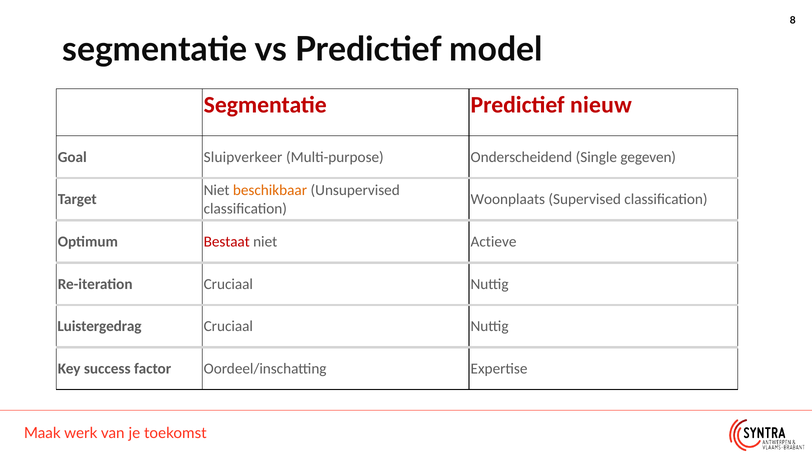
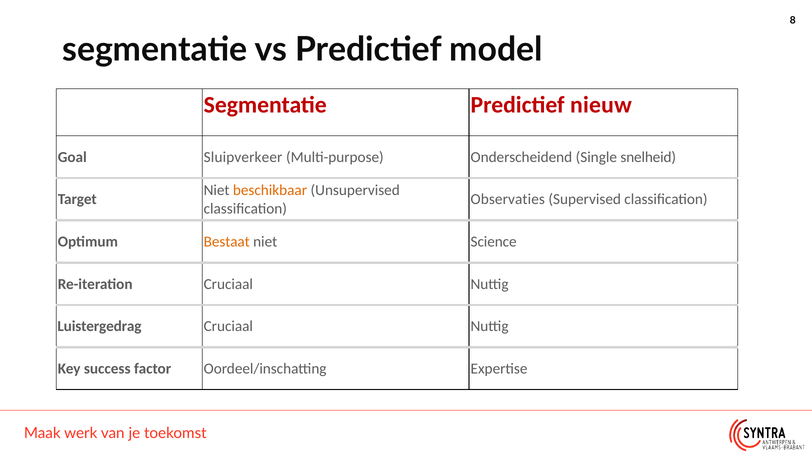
gegeven: gegeven -> snelheid
Woonplaats: Woonplaats -> Observaties
Bestaat colour: red -> orange
Actieve: Actieve -> Science
